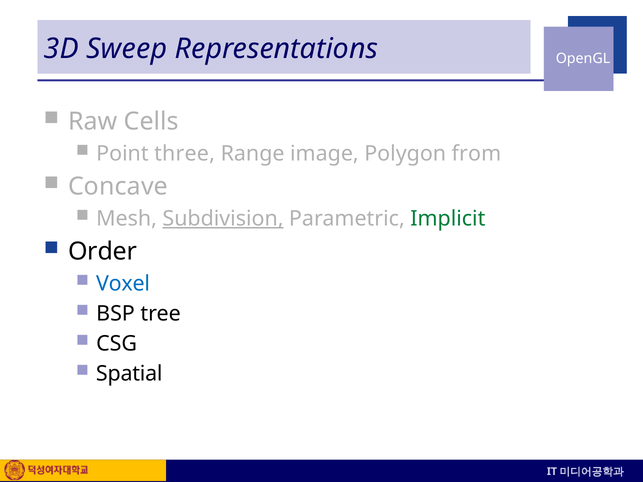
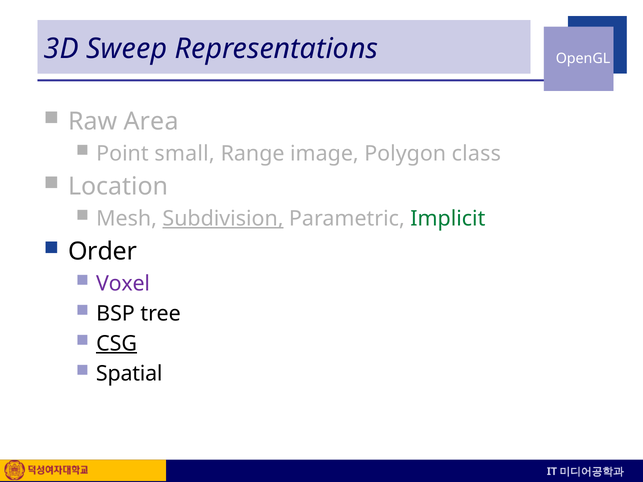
Cells: Cells -> Area
three: three -> small
from: from -> class
Concave: Concave -> Location
Voxel colour: blue -> purple
CSG underline: none -> present
